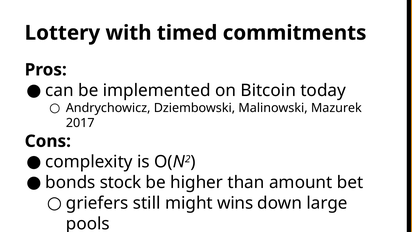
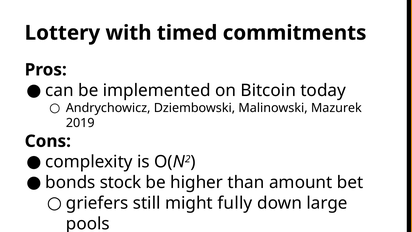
2017: 2017 -> 2019
wins: wins -> fully
